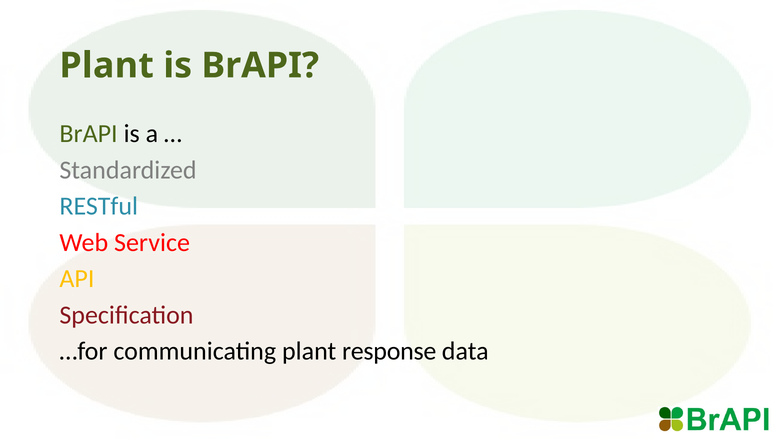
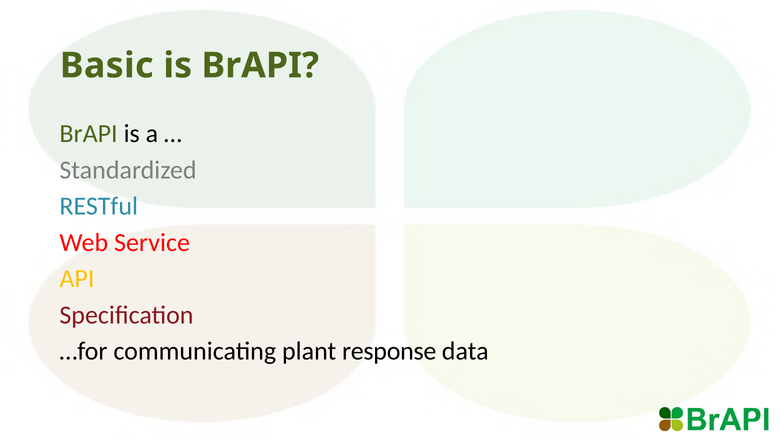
Plant at (107, 66): Plant -> Basic
